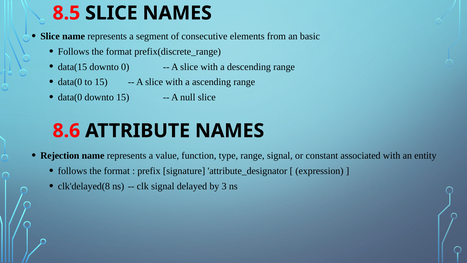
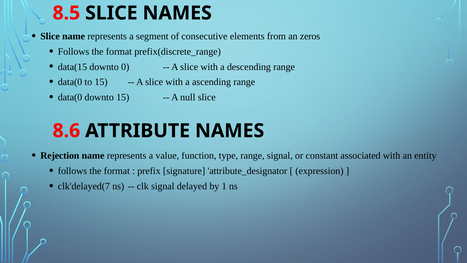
basic: basic -> zeros
clk'delayed(8: clk'delayed(8 -> clk'delayed(7
3: 3 -> 1
